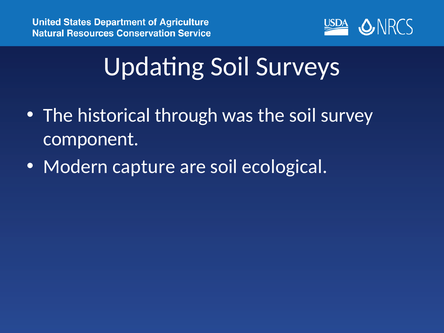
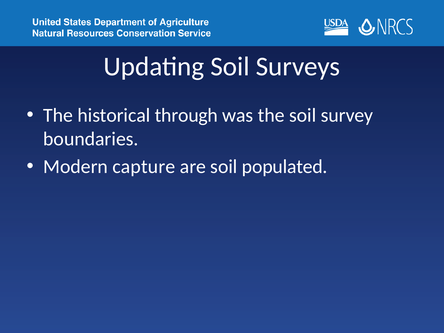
component: component -> boundaries
ecological: ecological -> populated
